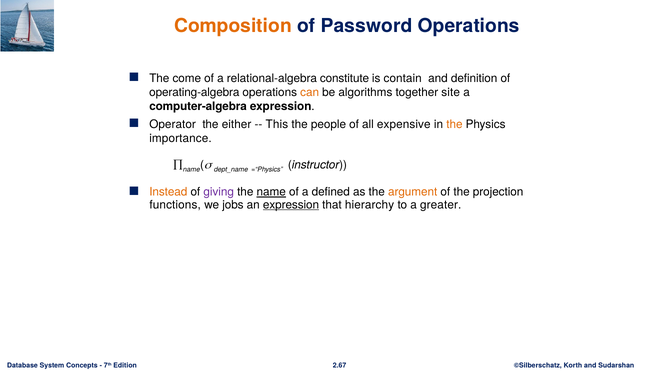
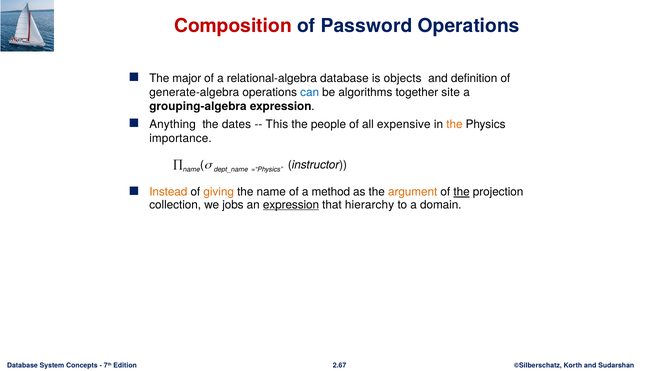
Composition colour: orange -> red
come: come -> major
relational-algebra constitute: constitute -> database
contain: contain -> objects
operating-algebra: operating-algebra -> generate-algebra
can colour: orange -> blue
computer-algebra: computer-algebra -> grouping-algebra
Operator: Operator -> Anything
either: either -> dates
giving colour: purple -> orange
name at (271, 192) underline: present -> none
defined: defined -> method
the at (462, 192) underline: none -> present
functions: functions -> collection
greater: greater -> domain
